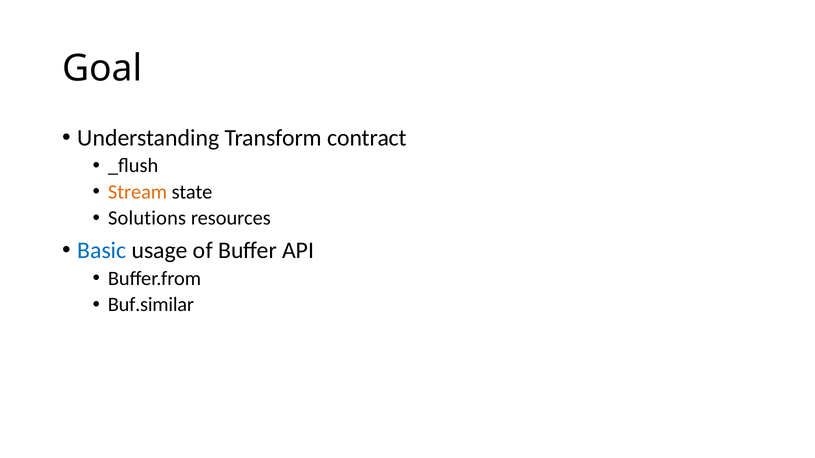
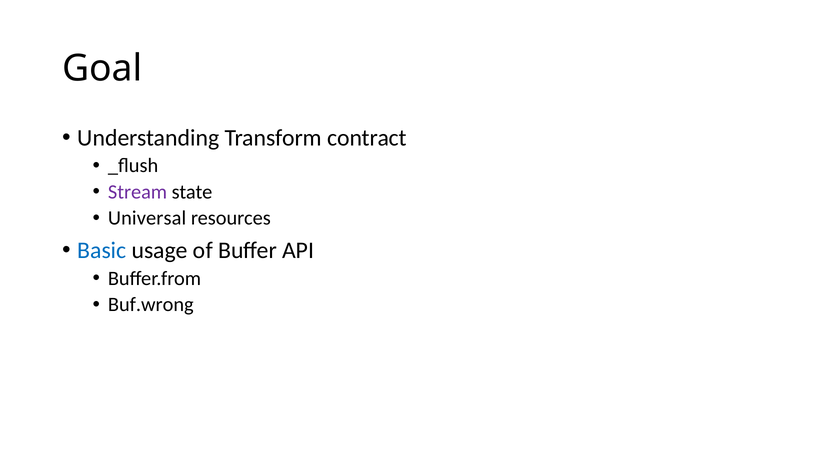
Stream colour: orange -> purple
Solutions: Solutions -> Universal
Buf.similar: Buf.similar -> Buf.wrong
